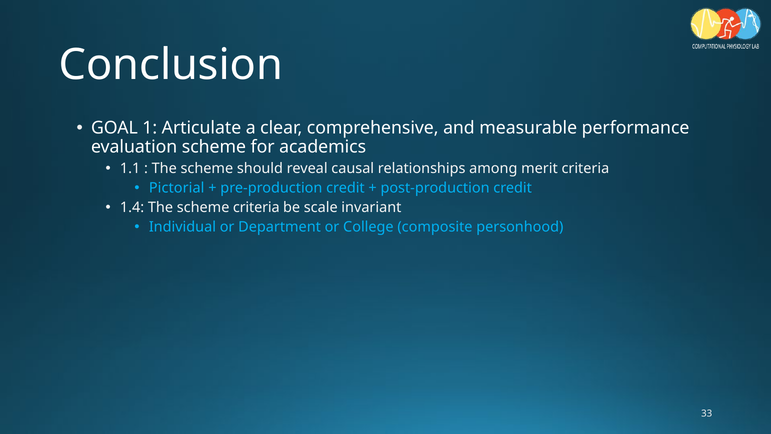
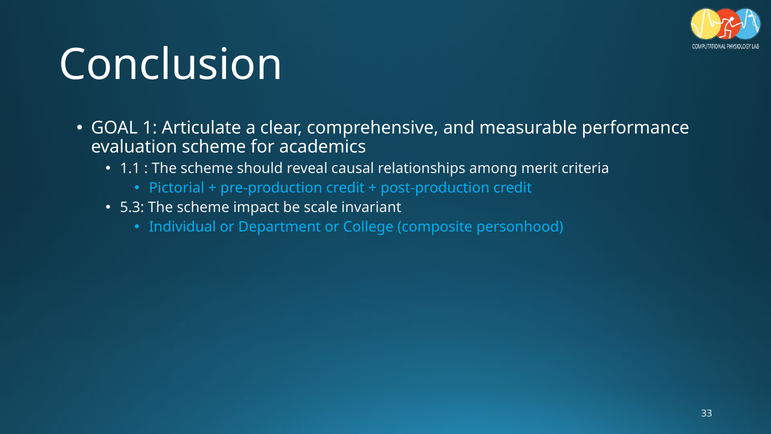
1.4: 1.4 -> 5.3
scheme criteria: criteria -> impact
